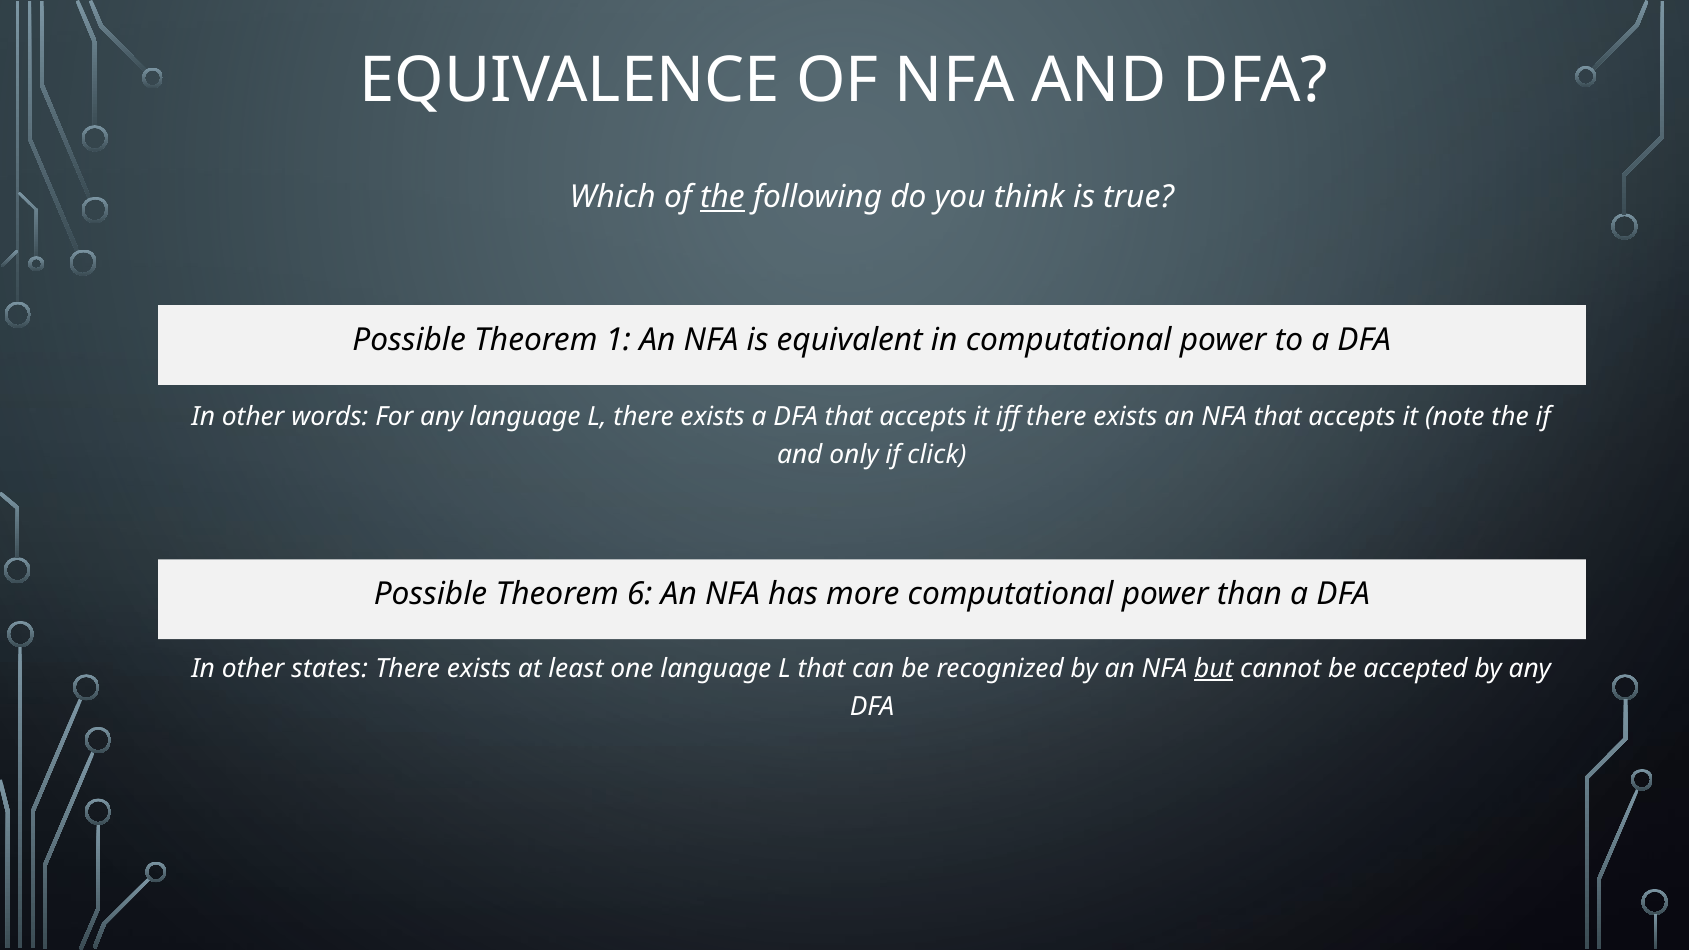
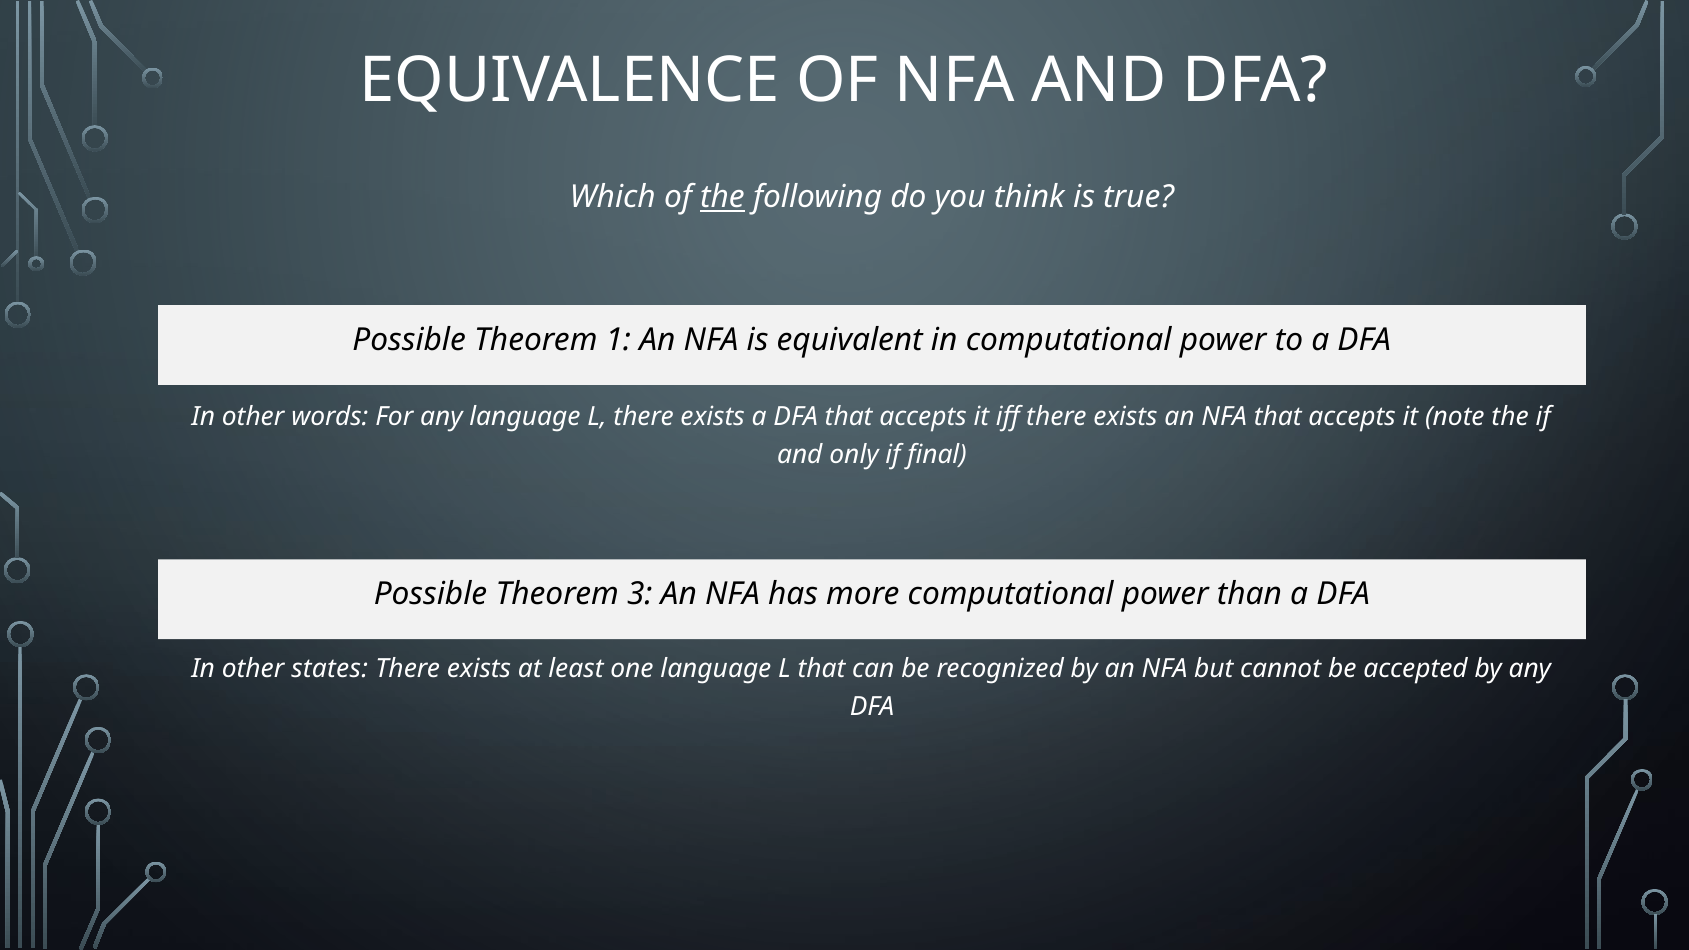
click: click -> final
6: 6 -> 3
but underline: present -> none
